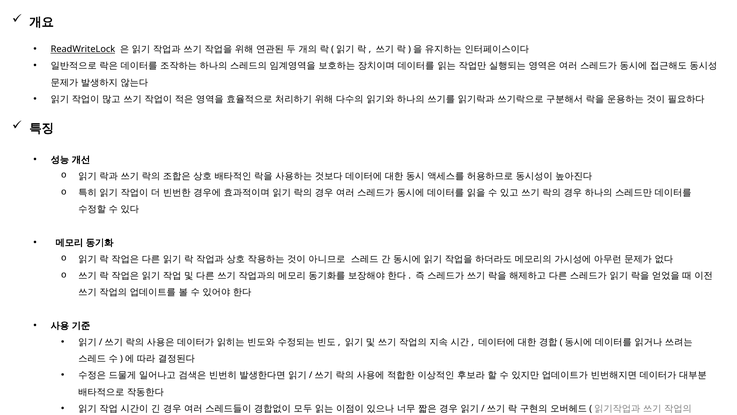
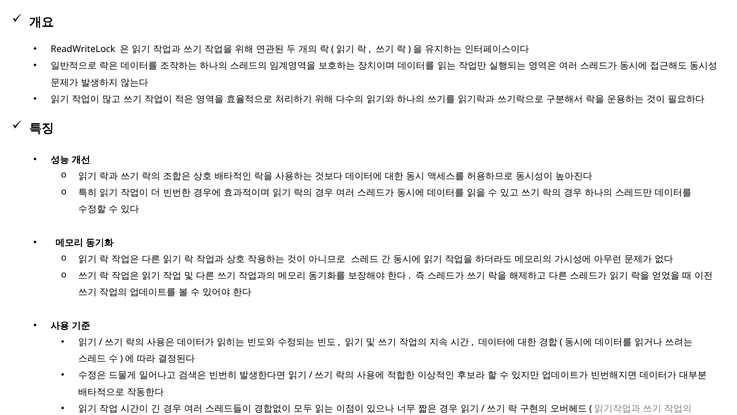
ReadWriteLock underline: present -> none
